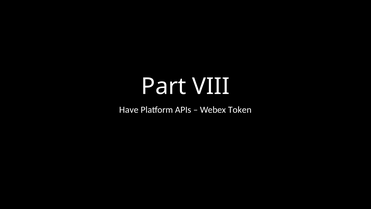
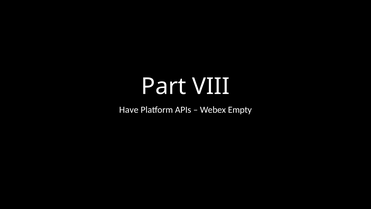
Token: Token -> Empty
